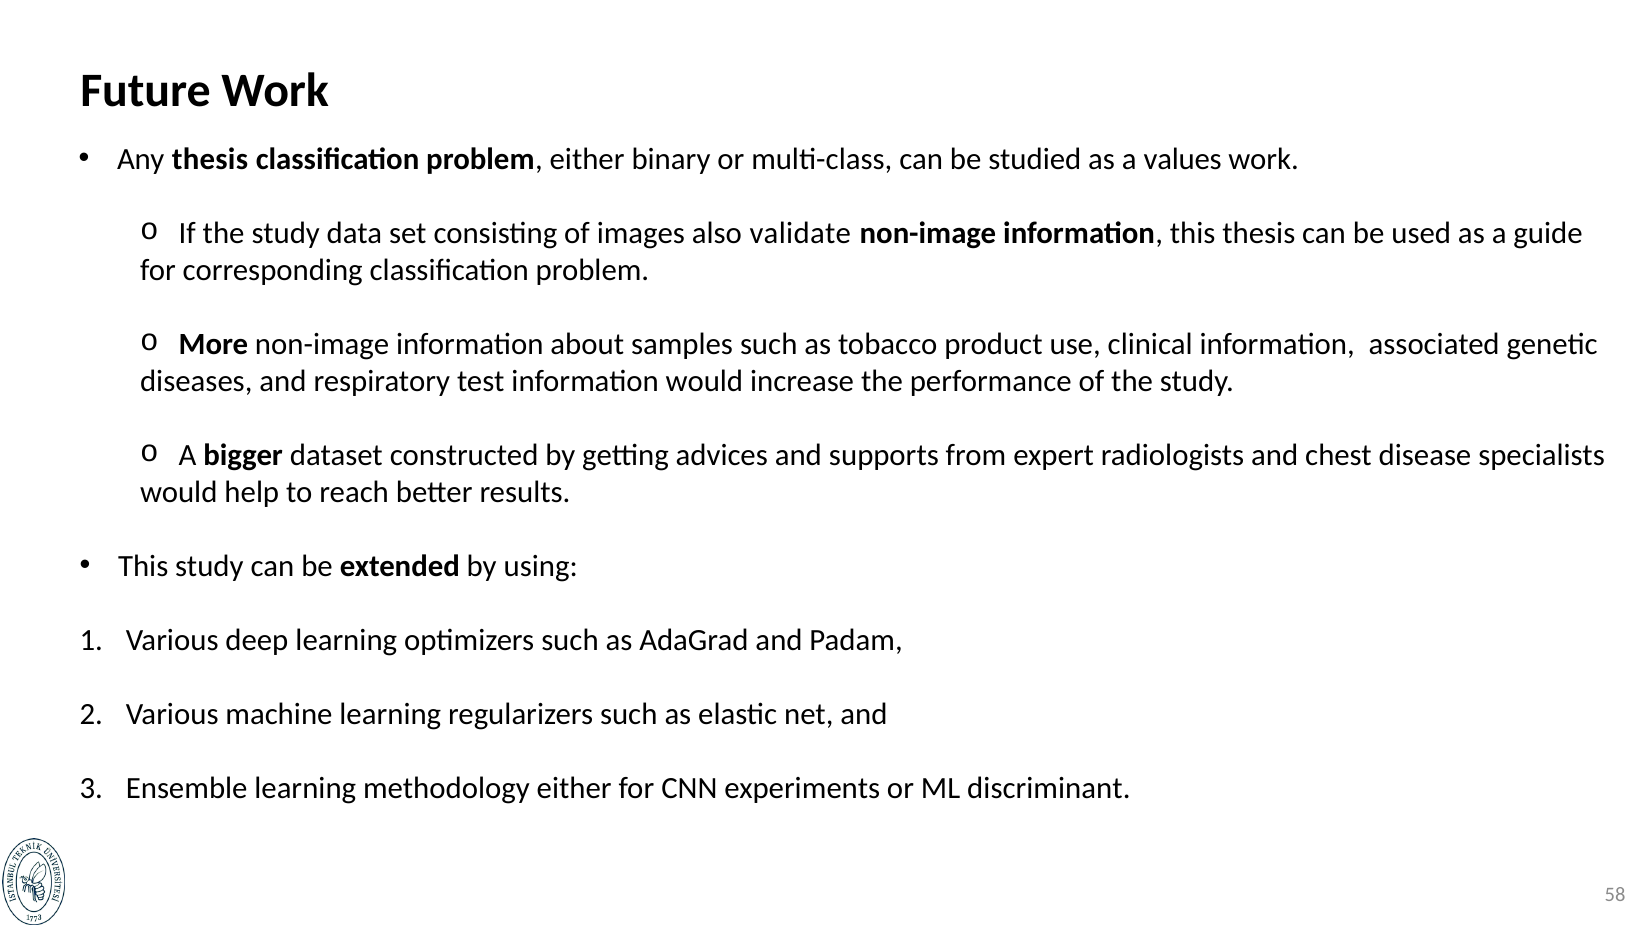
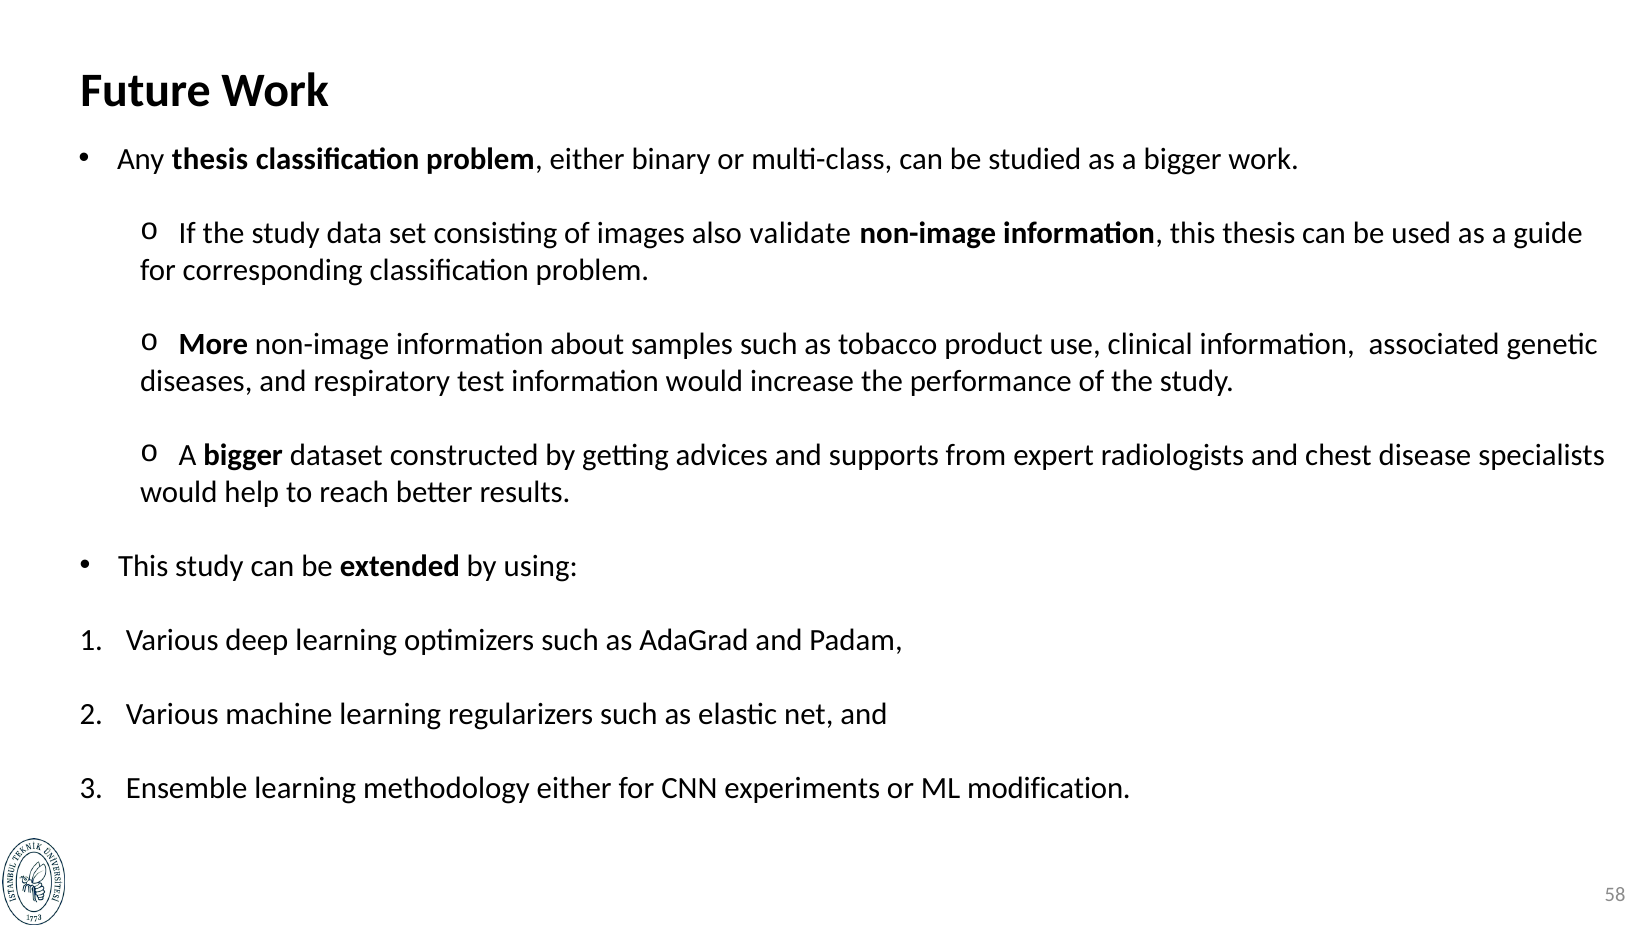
as a values: values -> bigger
discriminant: discriminant -> modification
